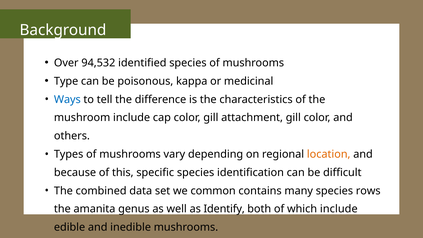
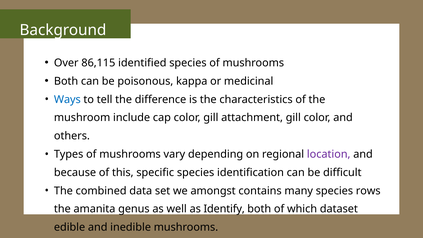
94,532: 94,532 -> 86,115
Type at (66, 81): Type -> Both
location colour: orange -> purple
common: common -> amongst
which include: include -> dataset
